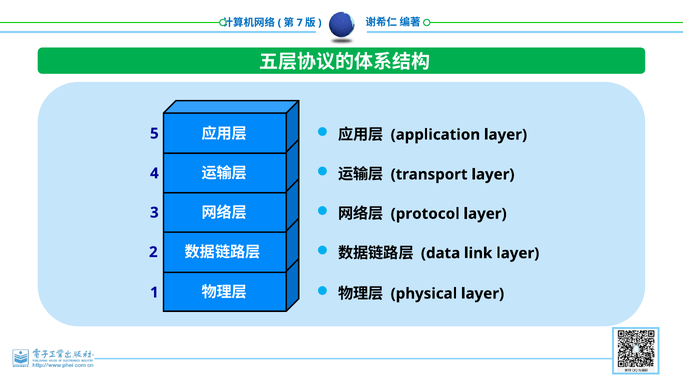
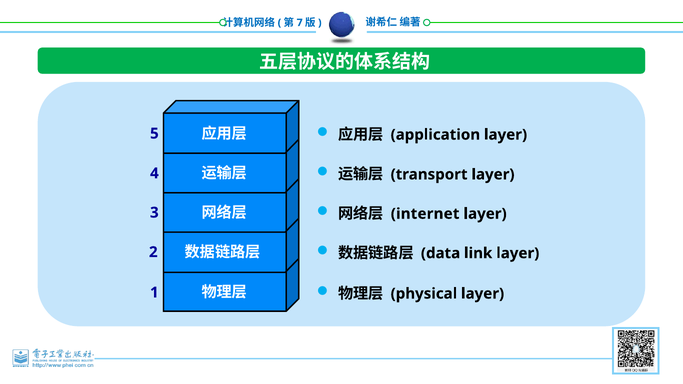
protocol: protocol -> internet
